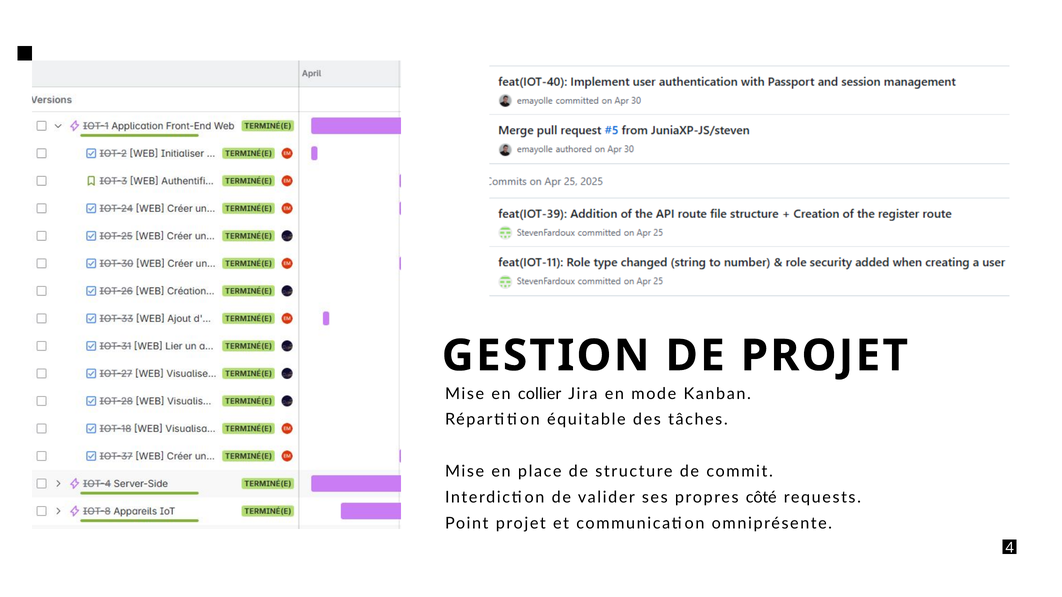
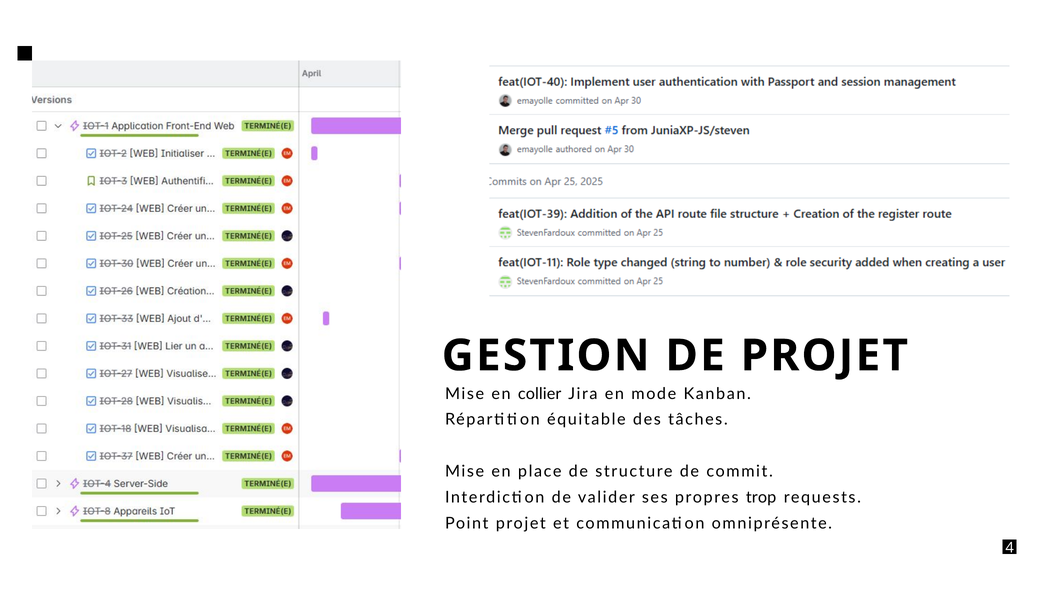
côté: côté -> trop
